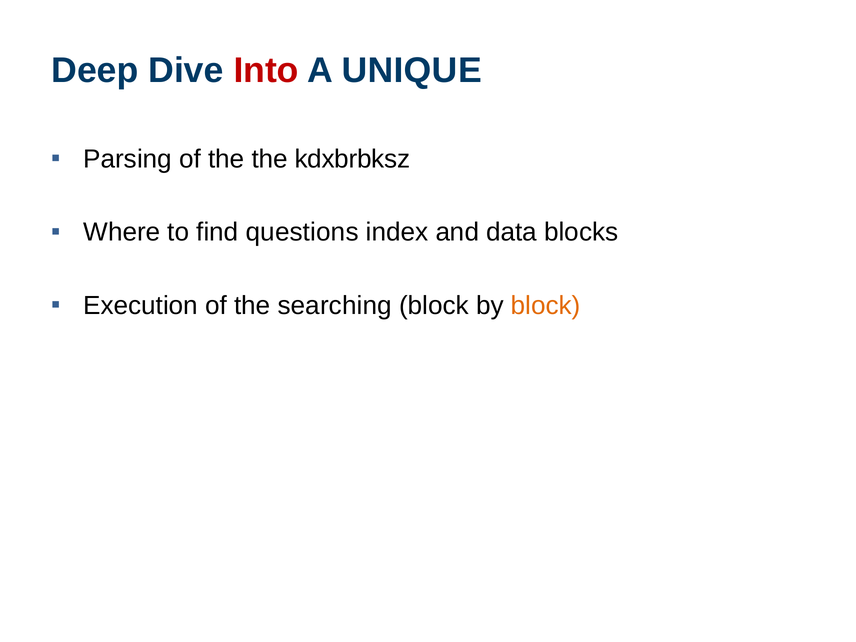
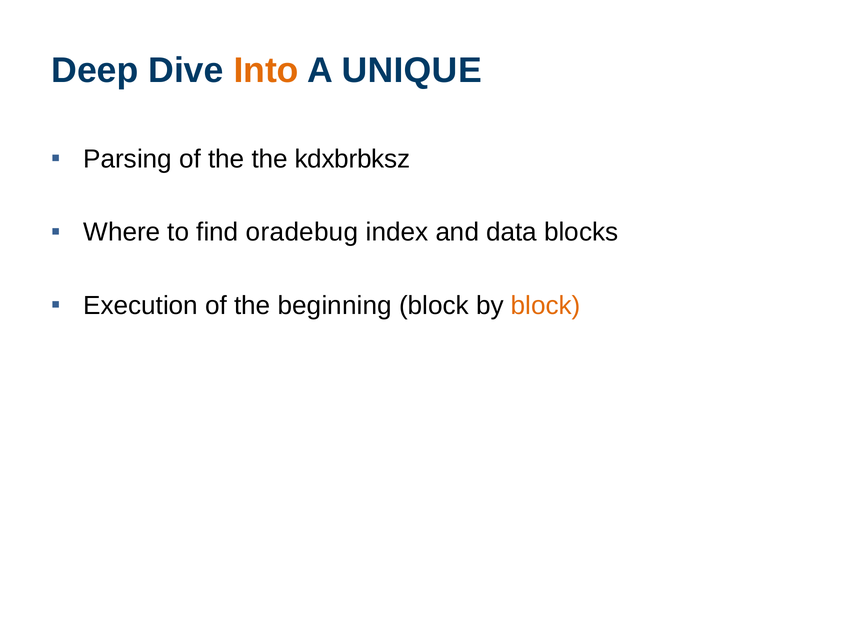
Into colour: red -> orange
questions: questions -> oradebug
searching: searching -> beginning
